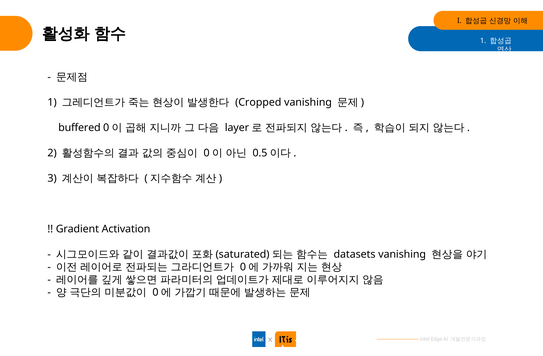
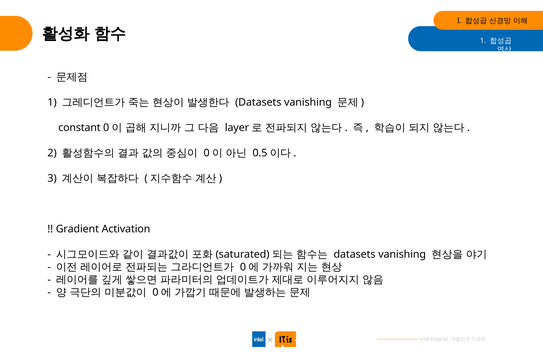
Cropped at (258, 103): Cropped -> Datasets
buffered: buffered -> constant
